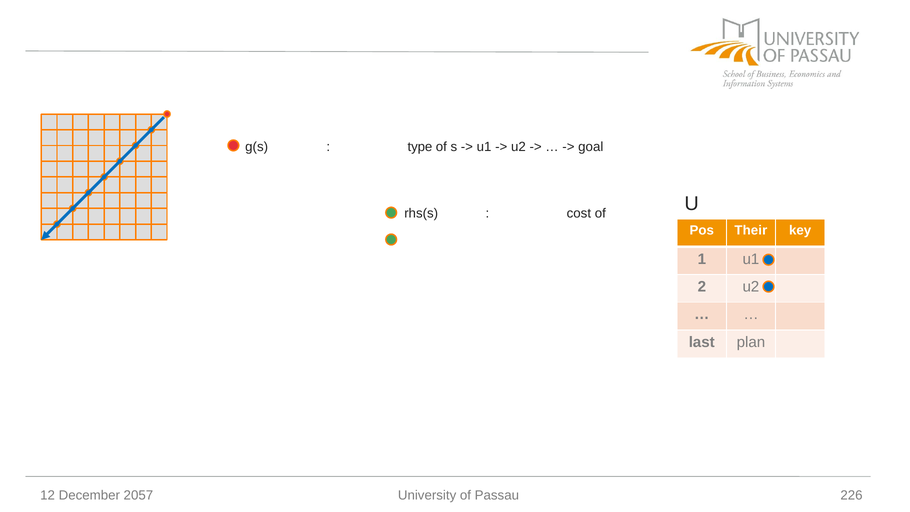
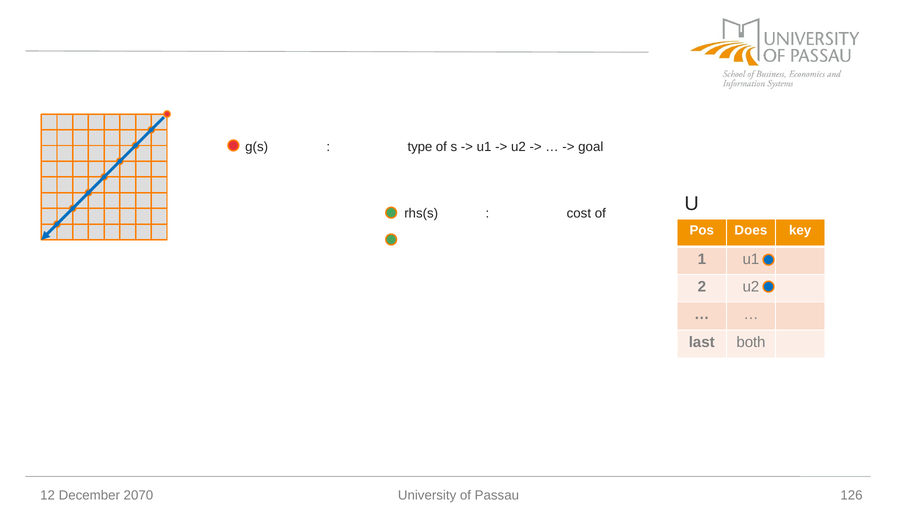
Their: Their -> Does
plan: plan -> both
2057: 2057 -> 2070
226: 226 -> 126
